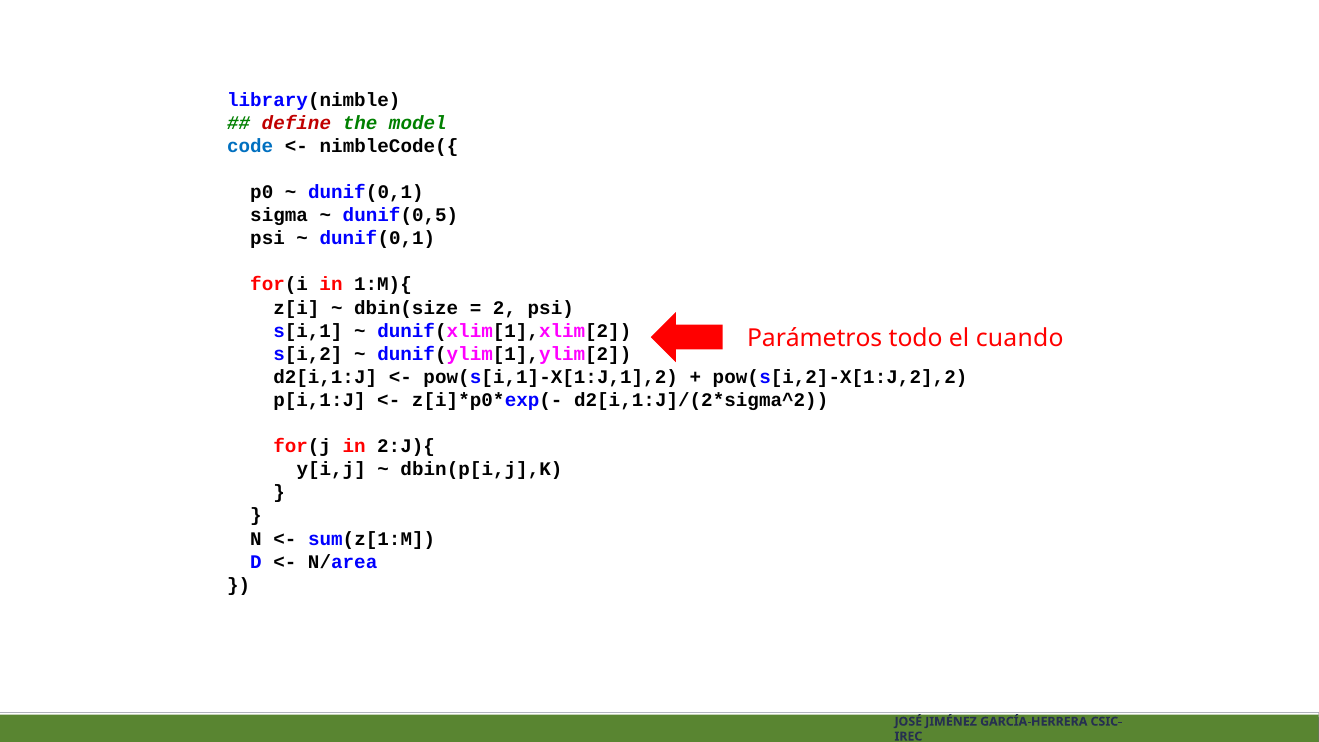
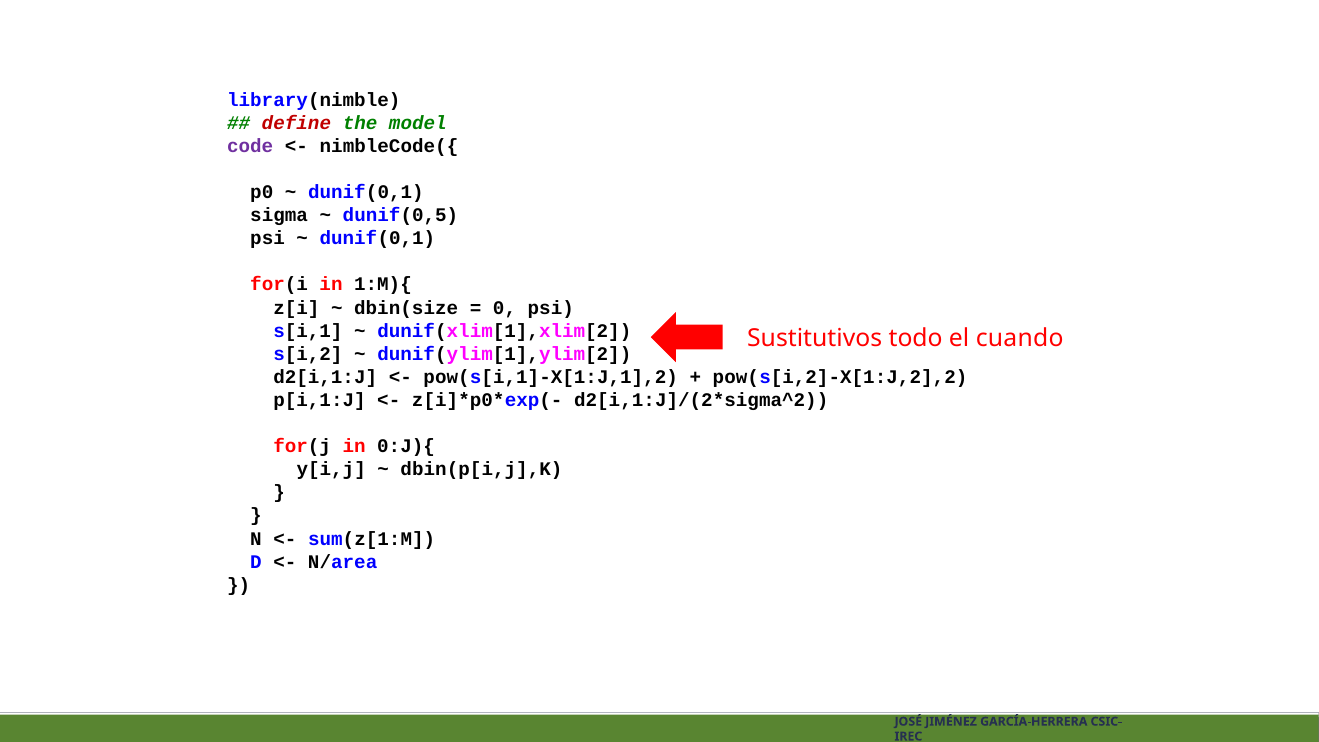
code colour: blue -> purple
2: 2 -> 0
Parámetros: Parámetros -> Sustitutivos
2:J){: 2:J){ -> 0:J){
